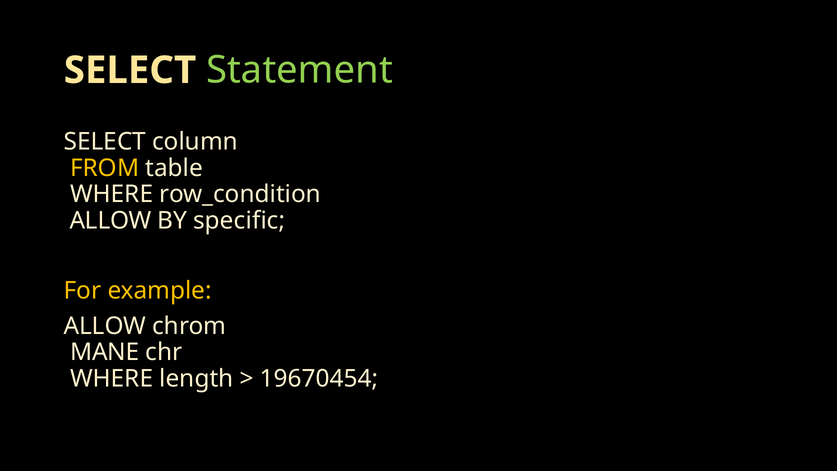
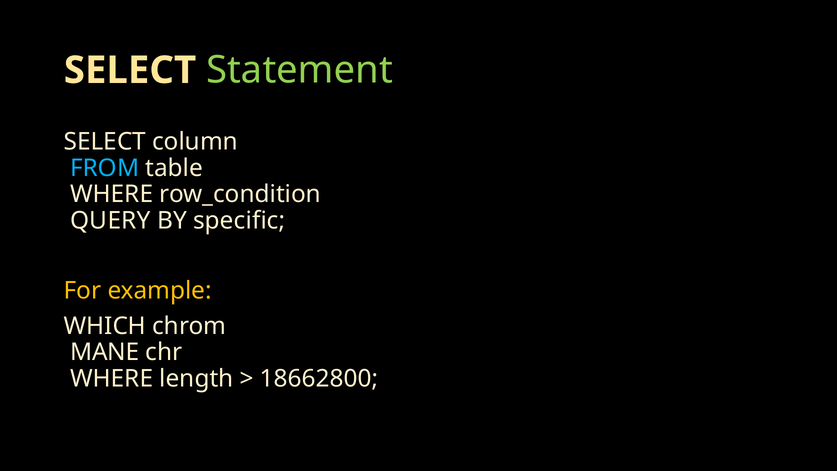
FROM colour: yellow -> light blue
ALLOW at (111, 221): ALLOW -> QUERY
ALLOW at (105, 326): ALLOW -> WHICH
19670454: 19670454 -> 18662800
